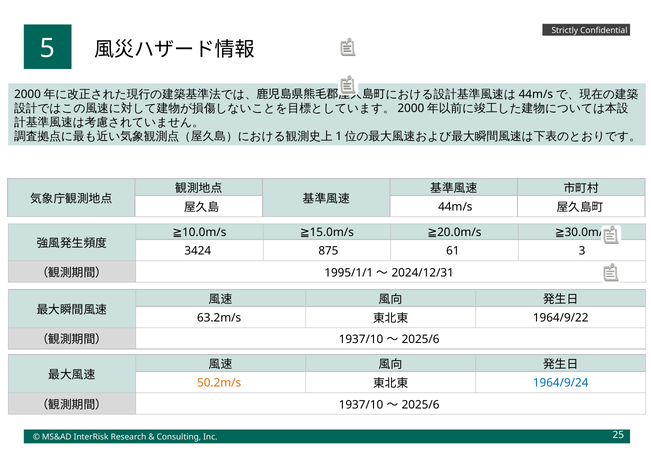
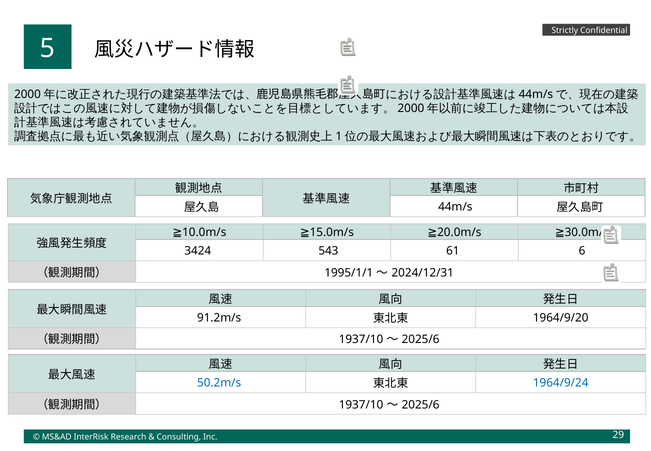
875: 875 -> 543
3: 3 -> 6
63.2m/s: 63.2m/s -> 91.2m/s
1964/9/22: 1964/9/22 -> 1964/9/20
50.2m/s colour: orange -> blue
25: 25 -> 29
